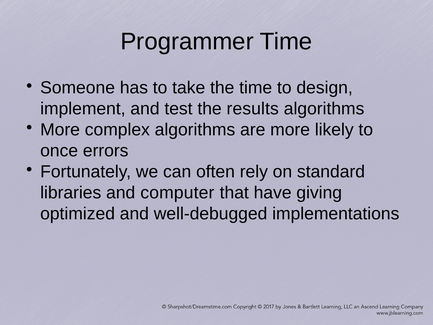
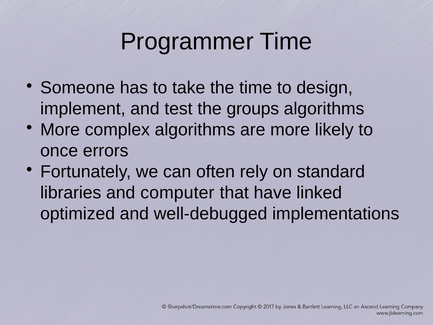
results: results -> groups
giving: giving -> linked
